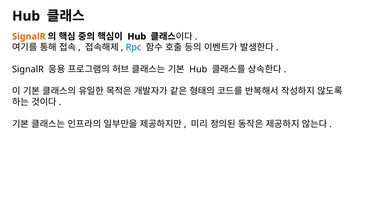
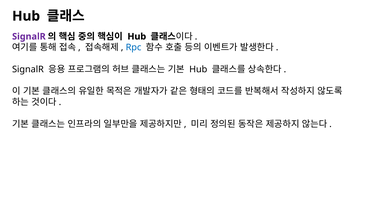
SignalR at (29, 37) colour: orange -> purple
